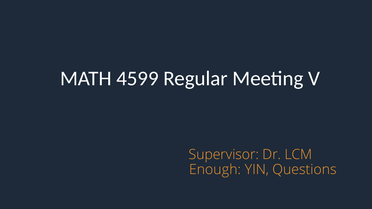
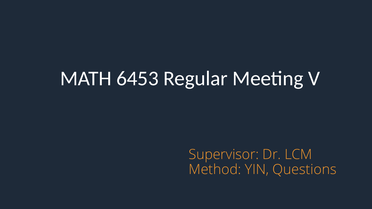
4599: 4599 -> 6453
Enough: Enough -> Method
